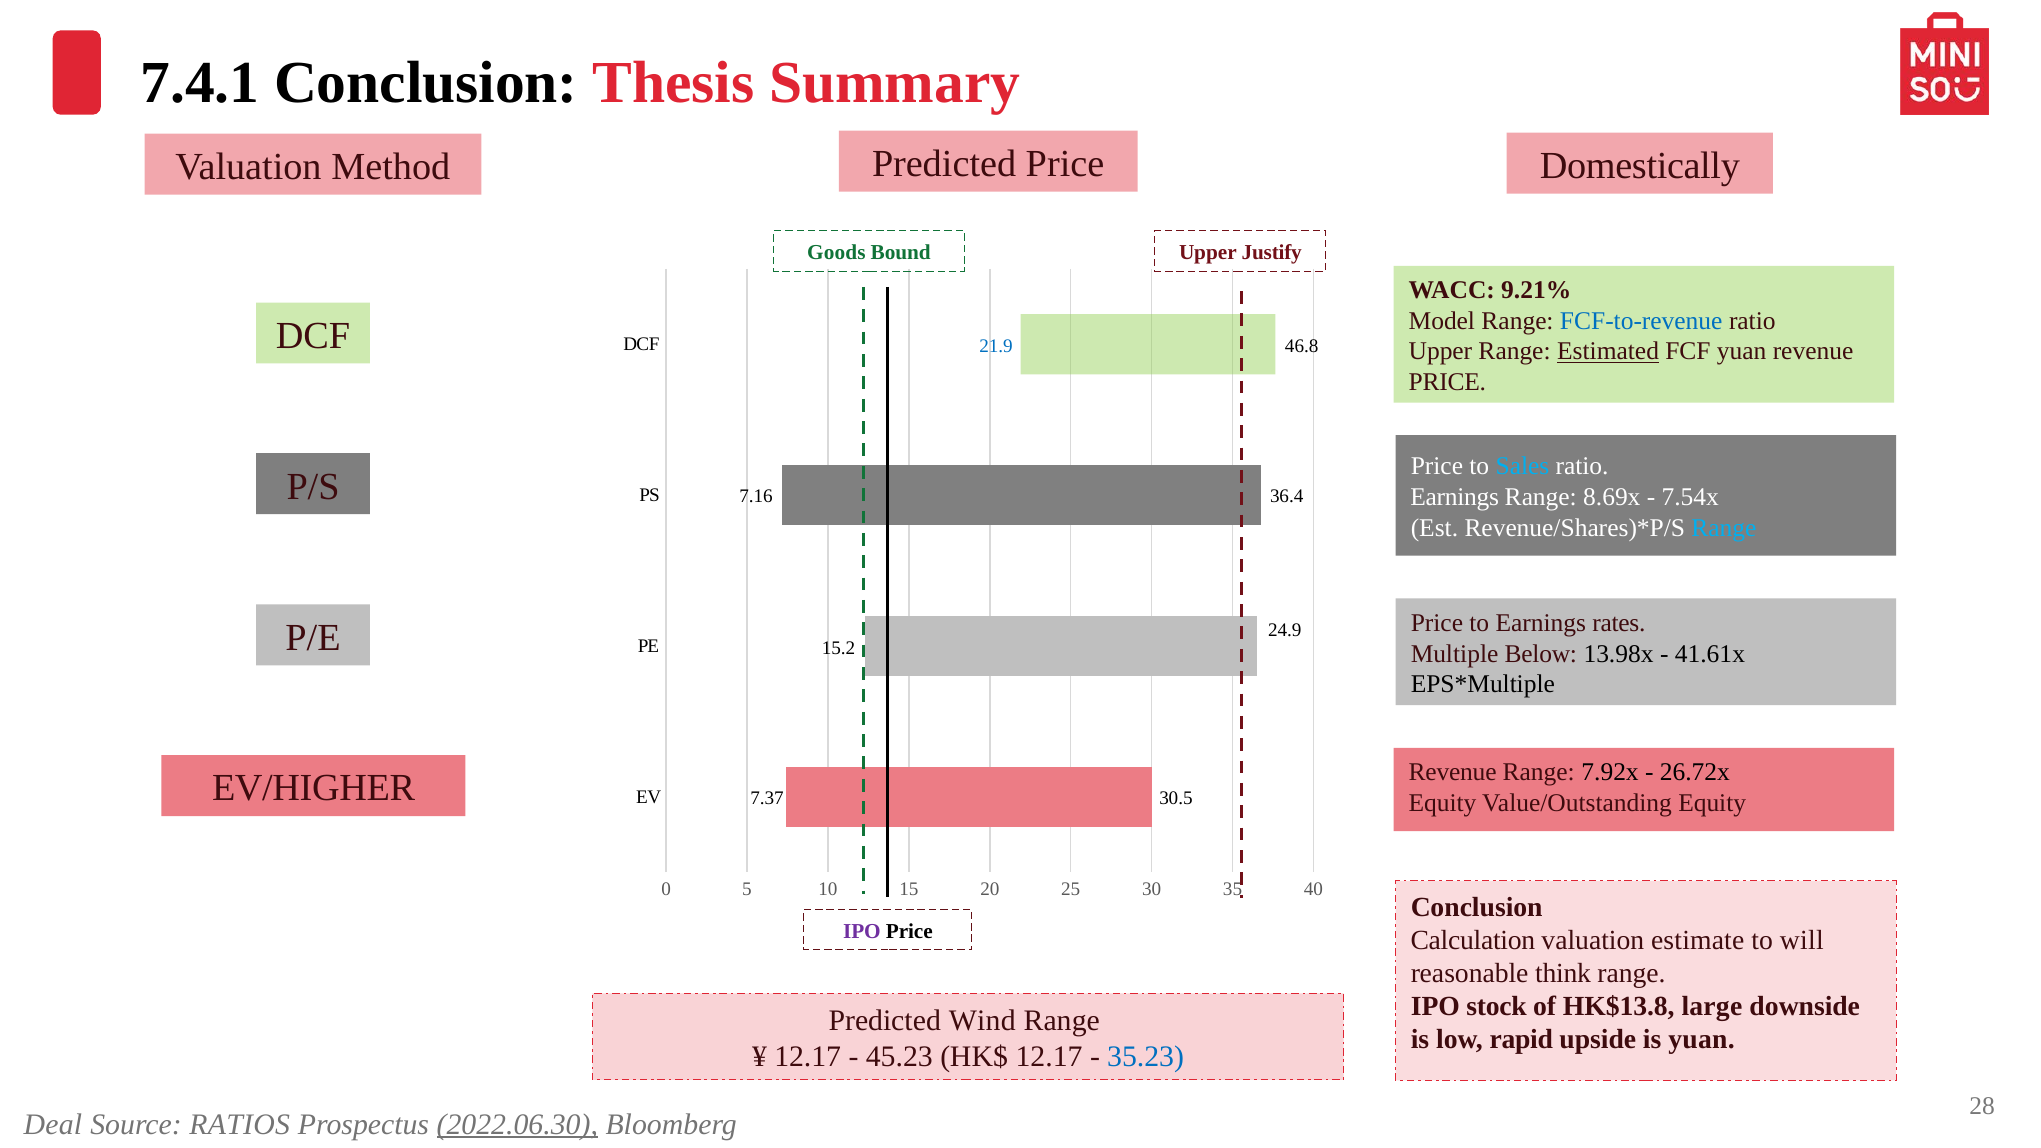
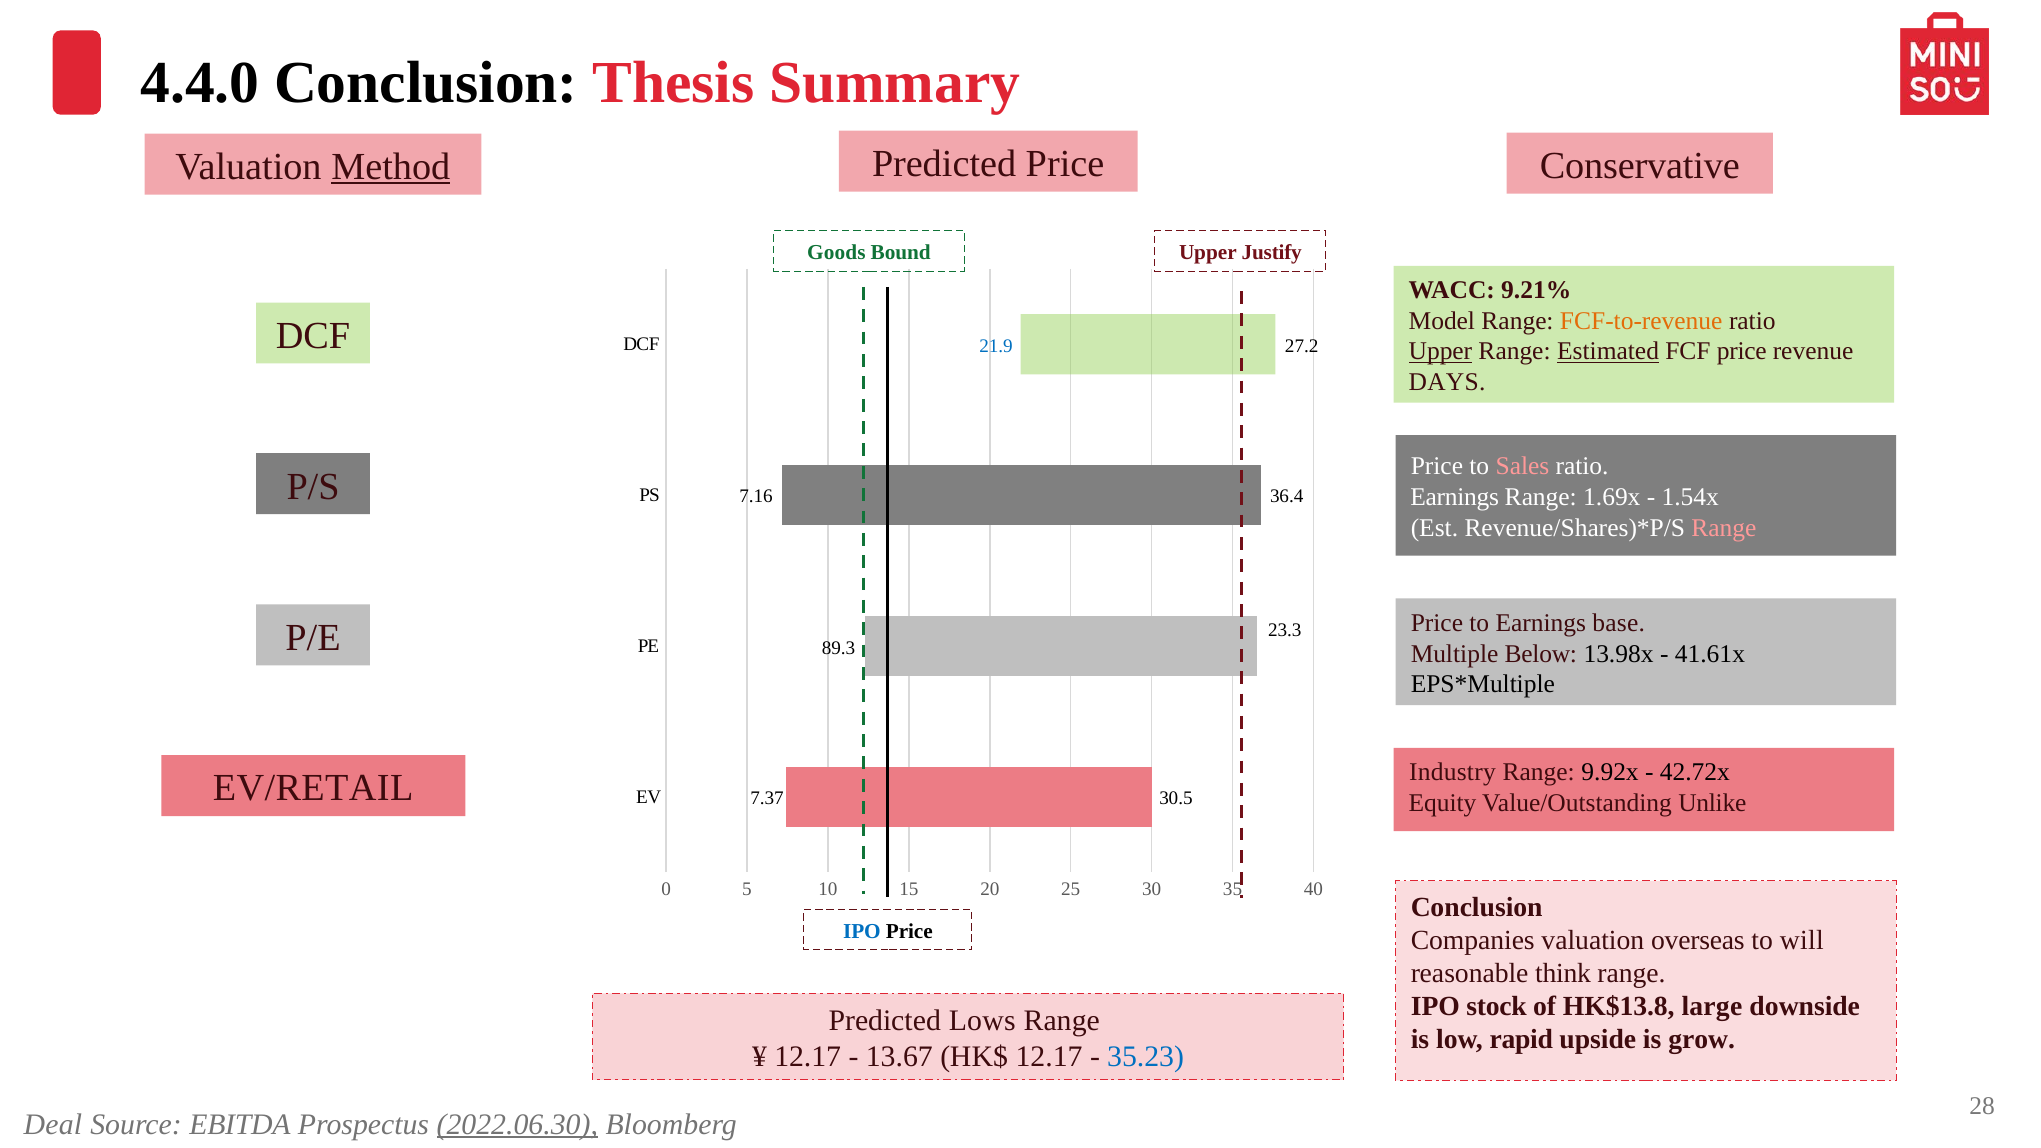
7.4.1: 7.4.1 -> 4.4.0
Method underline: none -> present
Domestically: Domestically -> Conservative
FCF-to-revenue colour: blue -> orange
46.8: 46.8 -> 27.2
Upper at (1440, 351) underline: none -> present
FCF yuan: yuan -> price
PRICE at (1447, 382): PRICE -> DAYS
Sales colour: light blue -> pink
8.69x: 8.69x -> 1.69x
7.54x: 7.54x -> 1.54x
Range at (1724, 528) colour: light blue -> pink
rates: rates -> base
24.9: 24.9 -> 23.3
15.2: 15.2 -> 89.3
Revenue at (1453, 773): Revenue -> Industry
7.92x: 7.92x -> 9.92x
26.72x: 26.72x -> 42.72x
EV/HIGHER: EV/HIGHER -> EV/RETAIL
Value/Outstanding Equity: Equity -> Unlike
IPO at (862, 931) colour: purple -> blue
Calculation: Calculation -> Companies
estimate: estimate -> overseas
Wind: Wind -> Lows
is yuan: yuan -> grow
45.23: 45.23 -> 13.67
RATIOS: RATIOS -> EBITDA
